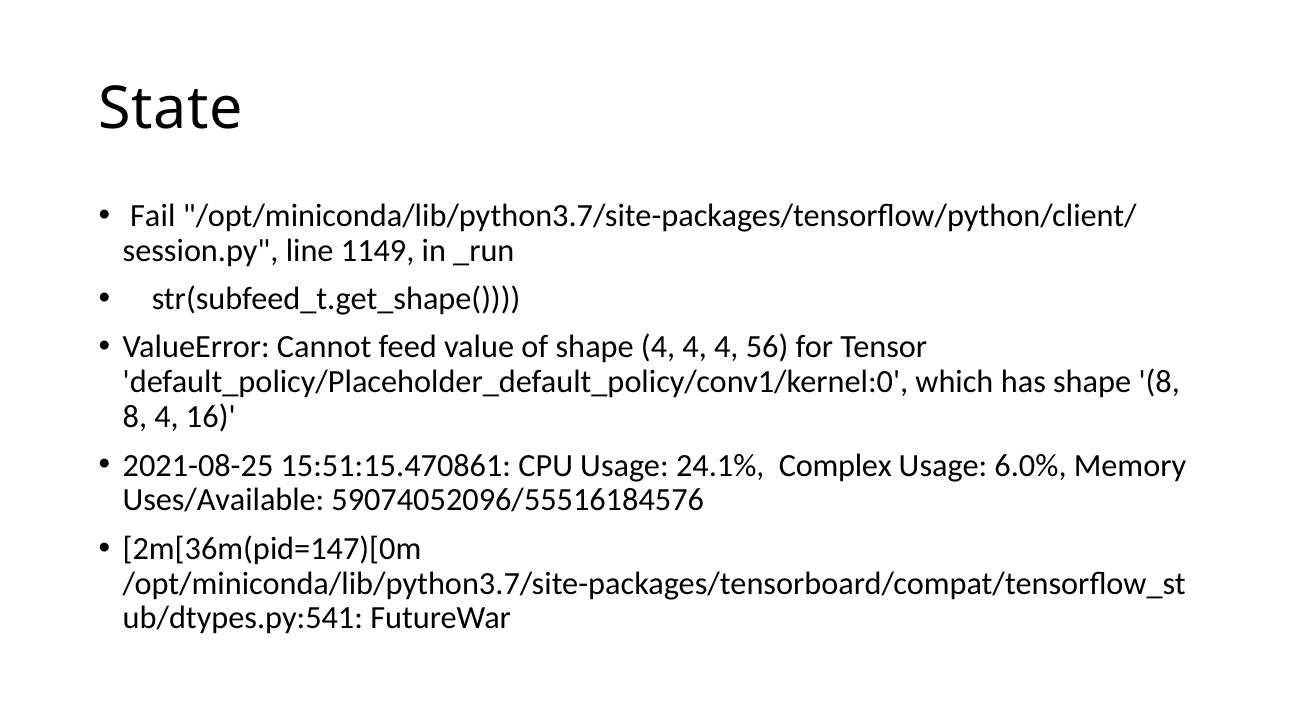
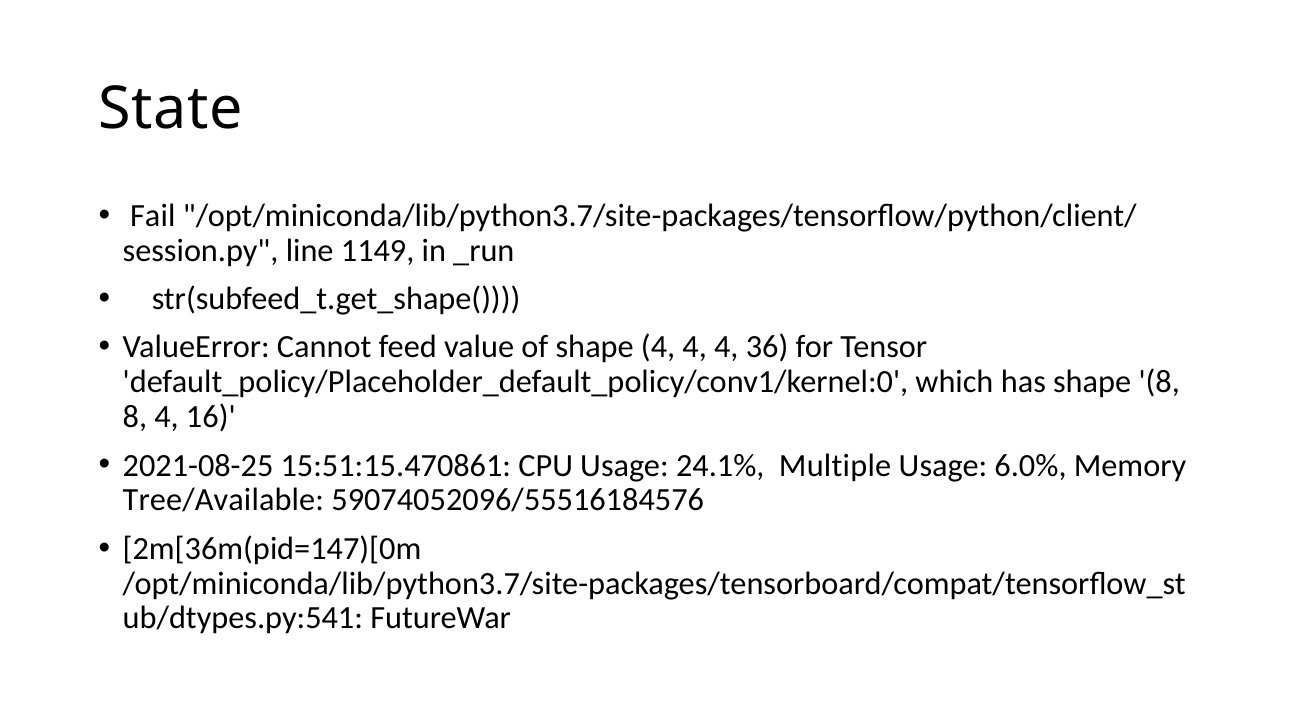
56: 56 -> 36
Complex: Complex -> Multiple
Uses/Available: Uses/Available -> Tree/Available
